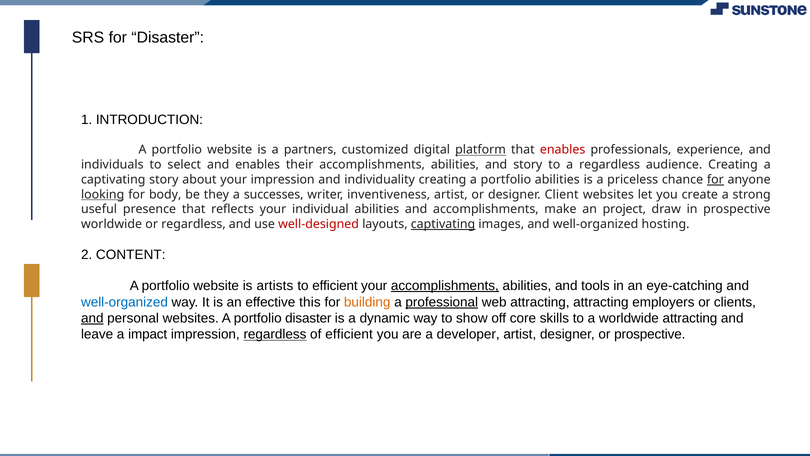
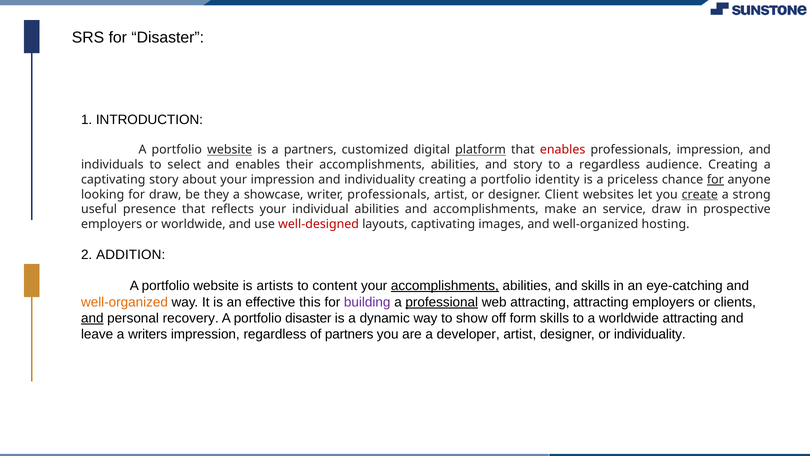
website at (230, 150) underline: none -> present
professionals experience: experience -> impression
portfolio abilities: abilities -> identity
looking underline: present -> none
for body: body -> draw
successes: successes -> showcase
writer inventiveness: inventiveness -> professionals
create underline: none -> present
project: project -> service
worldwide at (112, 224): worldwide -> employers
or regardless: regardless -> worldwide
captivating at (443, 224) underline: present -> none
CONTENT: CONTENT -> ADDITION
to efficient: efficient -> content
and tools: tools -> skills
well-organized at (124, 302) colour: blue -> orange
building colour: orange -> purple
personal websites: websites -> recovery
core: core -> form
impact: impact -> writers
regardless at (275, 334) underline: present -> none
of efficient: efficient -> partners
or prospective: prospective -> individuality
